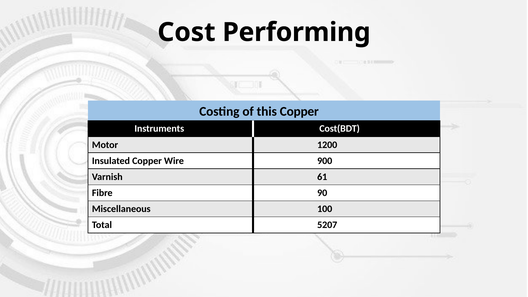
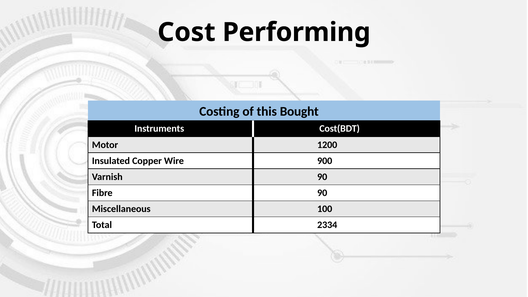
this Copper: Copper -> Bought
Varnish 61: 61 -> 90
5207: 5207 -> 2334
